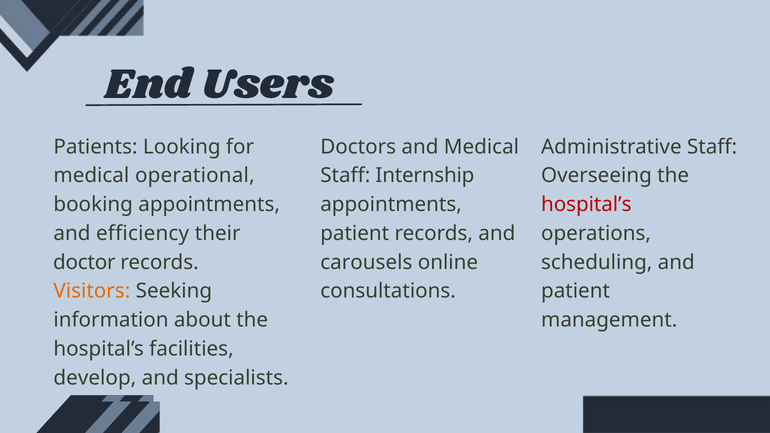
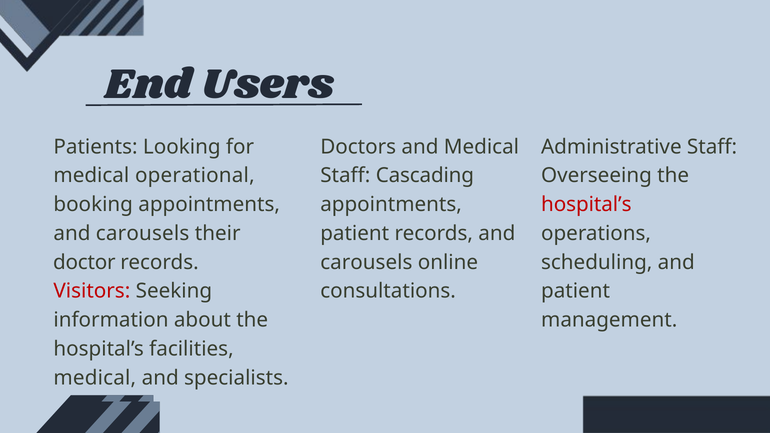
Internship: Internship -> Cascading
efficiency at (143, 233): efficiency -> carousels
Visitors colour: orange -> red
develop at (95, 378): develop -> medical
